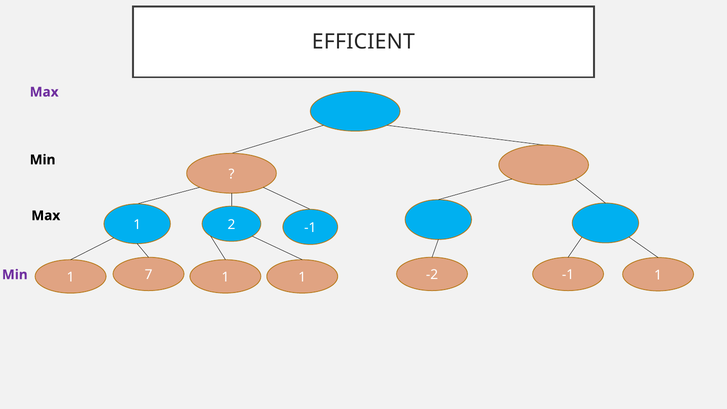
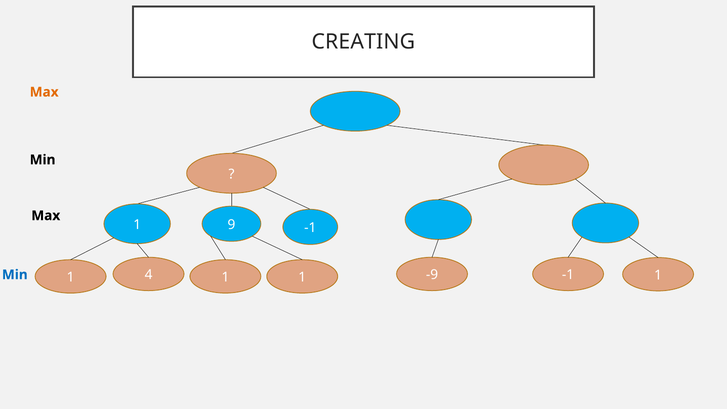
EFFICIENT: EFFICIENT -> CREATING
Max at (44, 92) colour: purple -> orange
2: 2 -> 9
Min at (15, 275) colour: purple -> blue
7: 7 -> 4
-2: -2 -> -9
